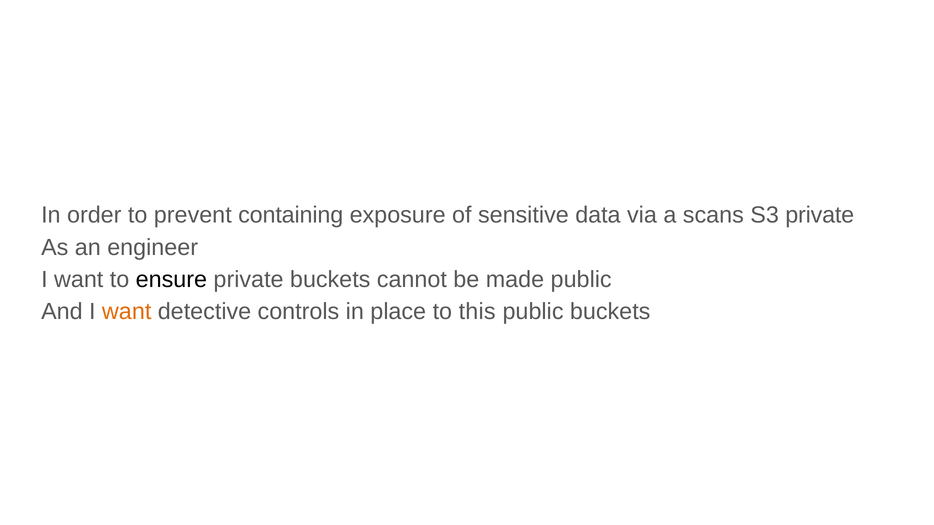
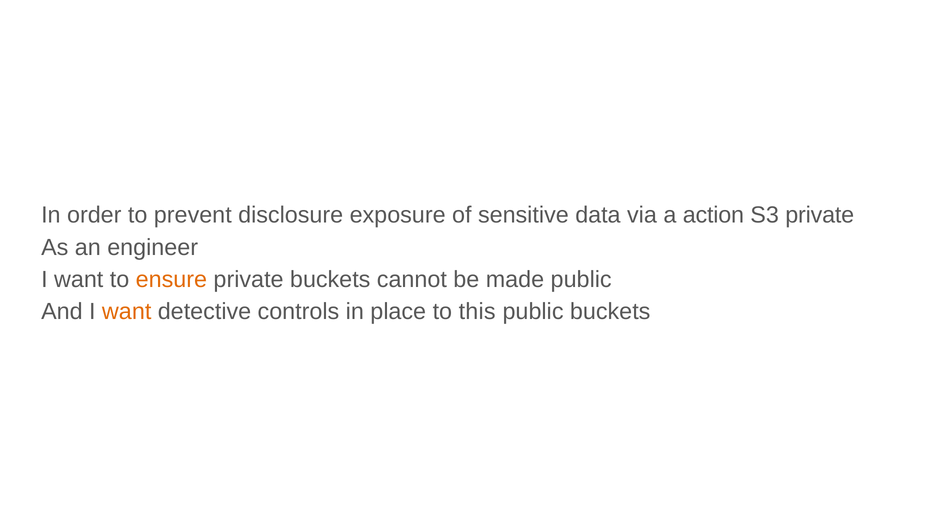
containing: containing -> disclosure
scans: scans -> action
ensure colour: black -> orange
